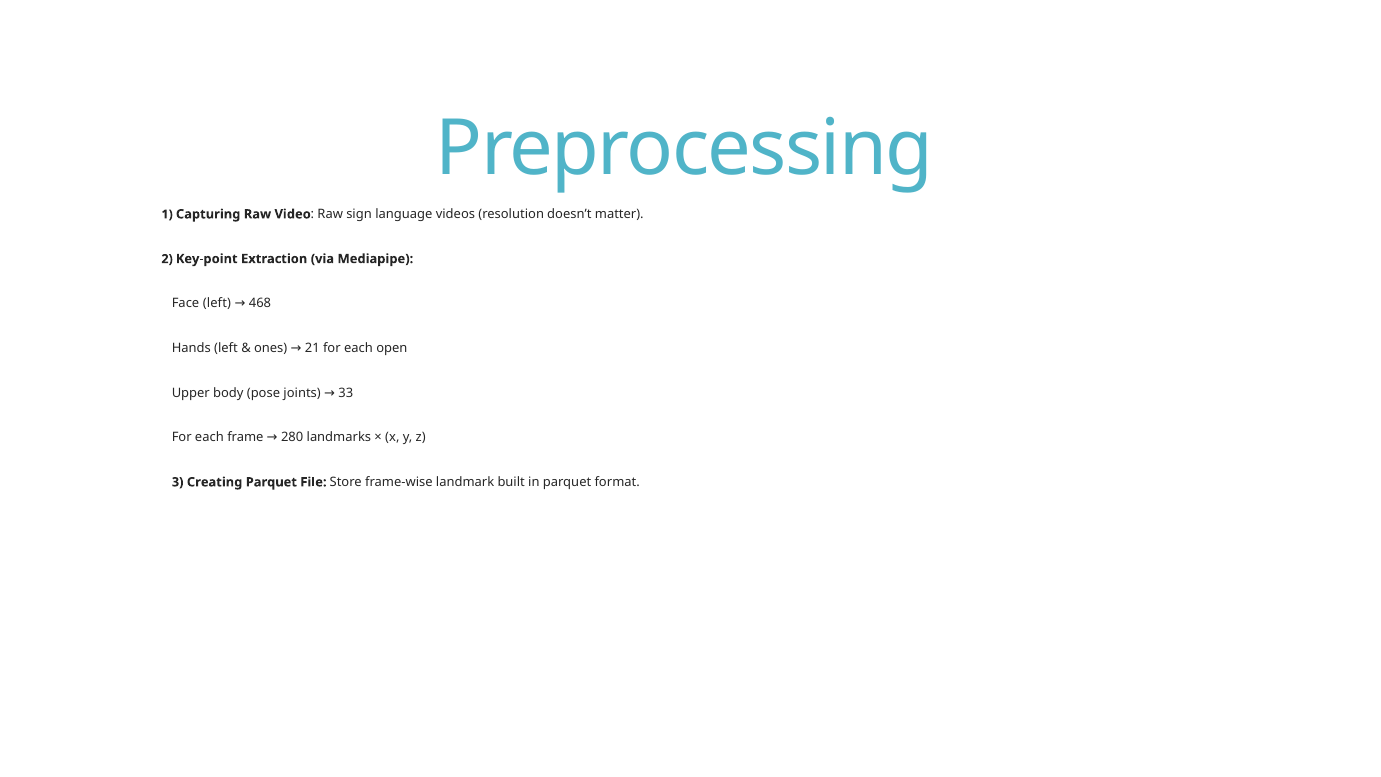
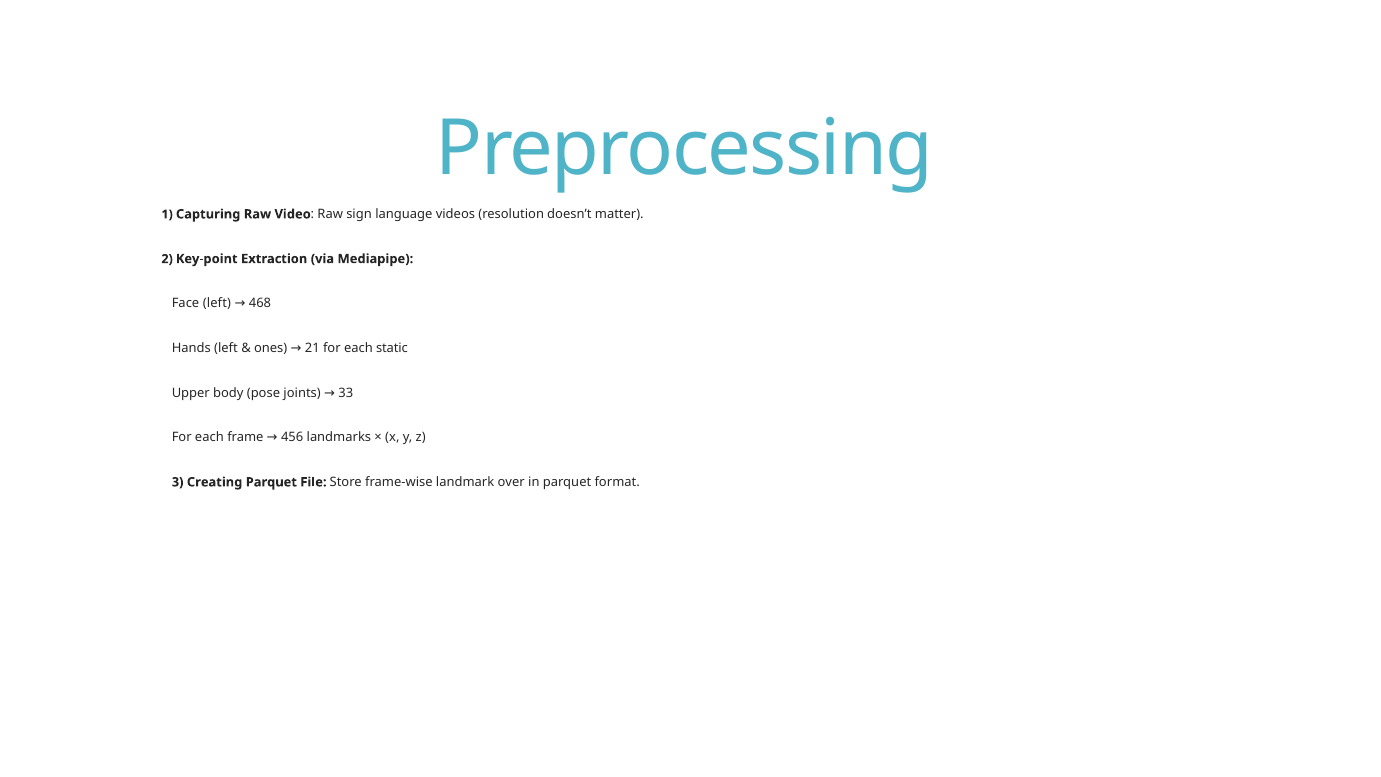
open: open -> static
280: 280 -> 456
built: built -> over
